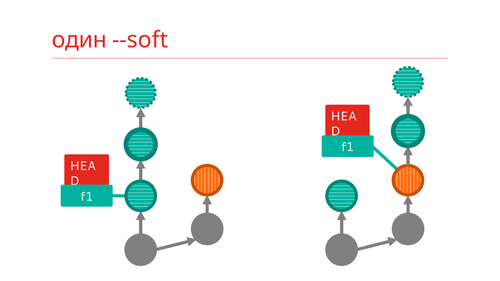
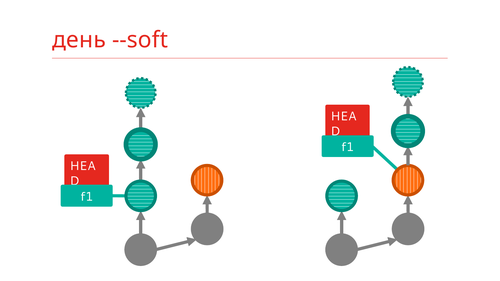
один: один -> день
